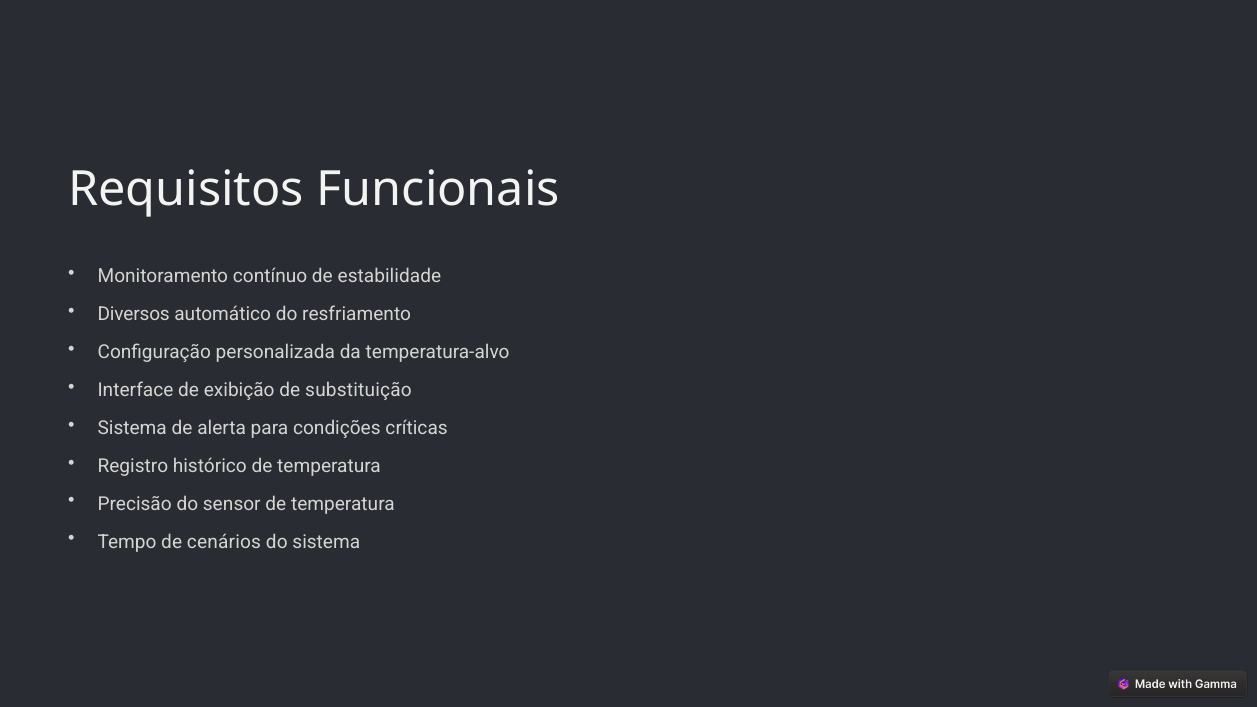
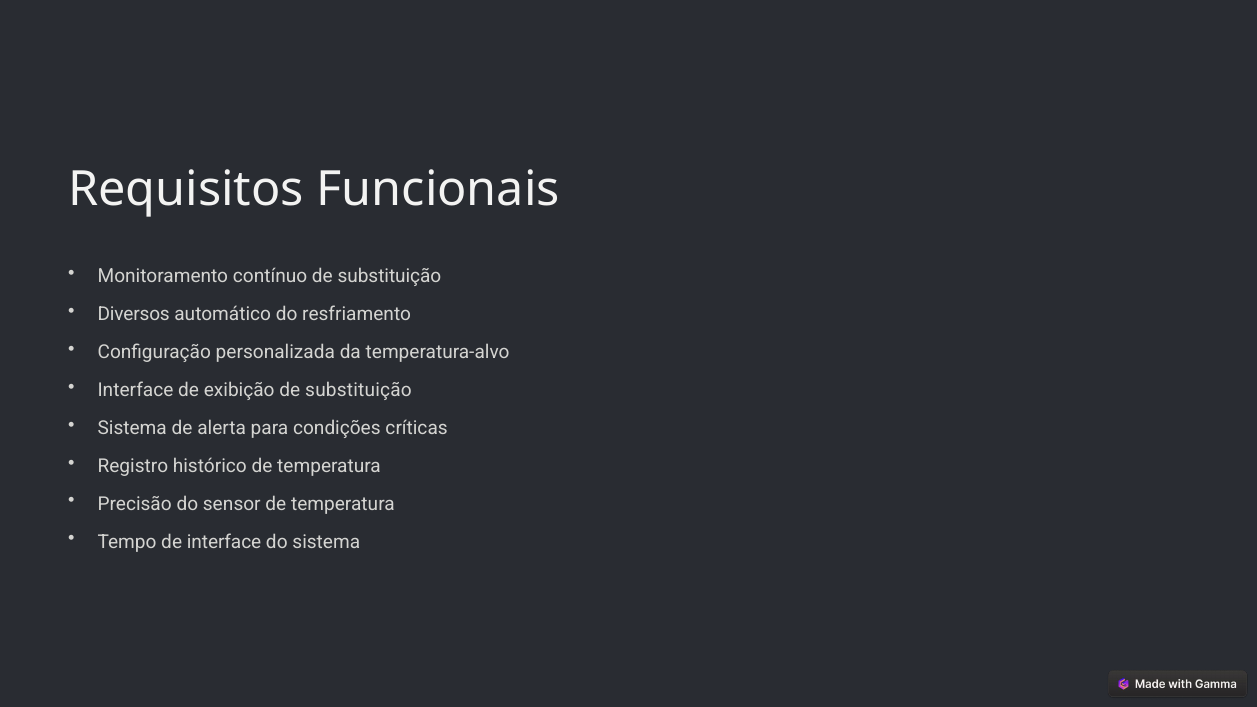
contínuo de estabilidade: estabilidade -> substituição
de cenários: cenários -> interface
